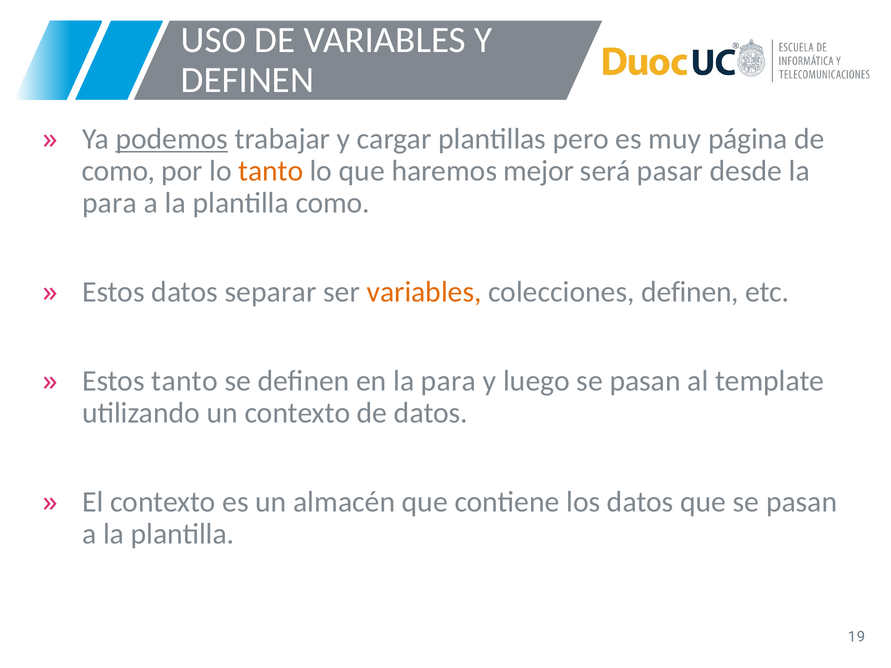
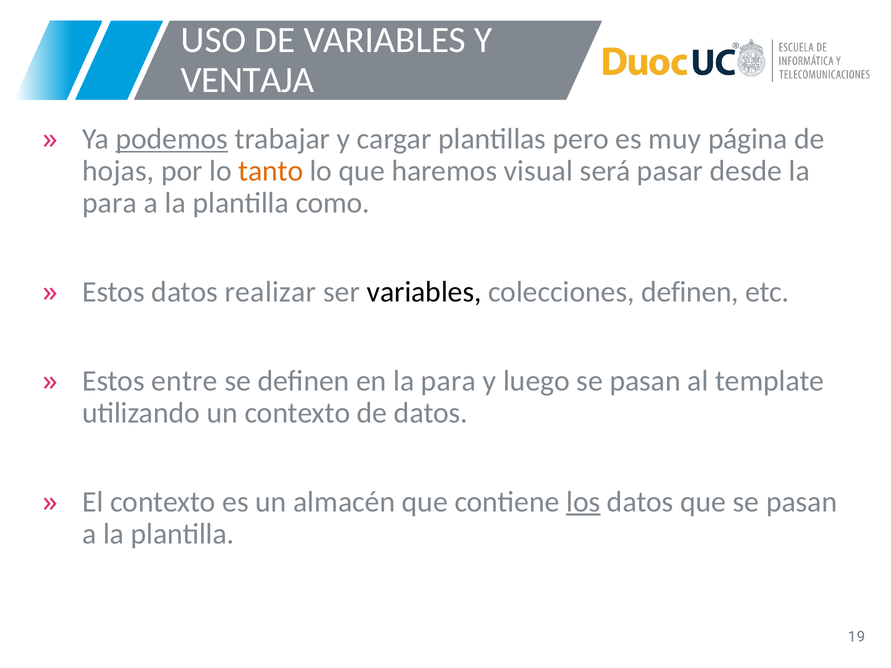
DEFINEN at (247, 80): DEFINEN -> VENTAJA
como at (118, 171): como -> hojas
mejor: mejor -> visual
separar: separar -> realizar
variables at (424, 292) colour: orange -> black
Estos tanto: tanto -> entre
los underline: none -> present
